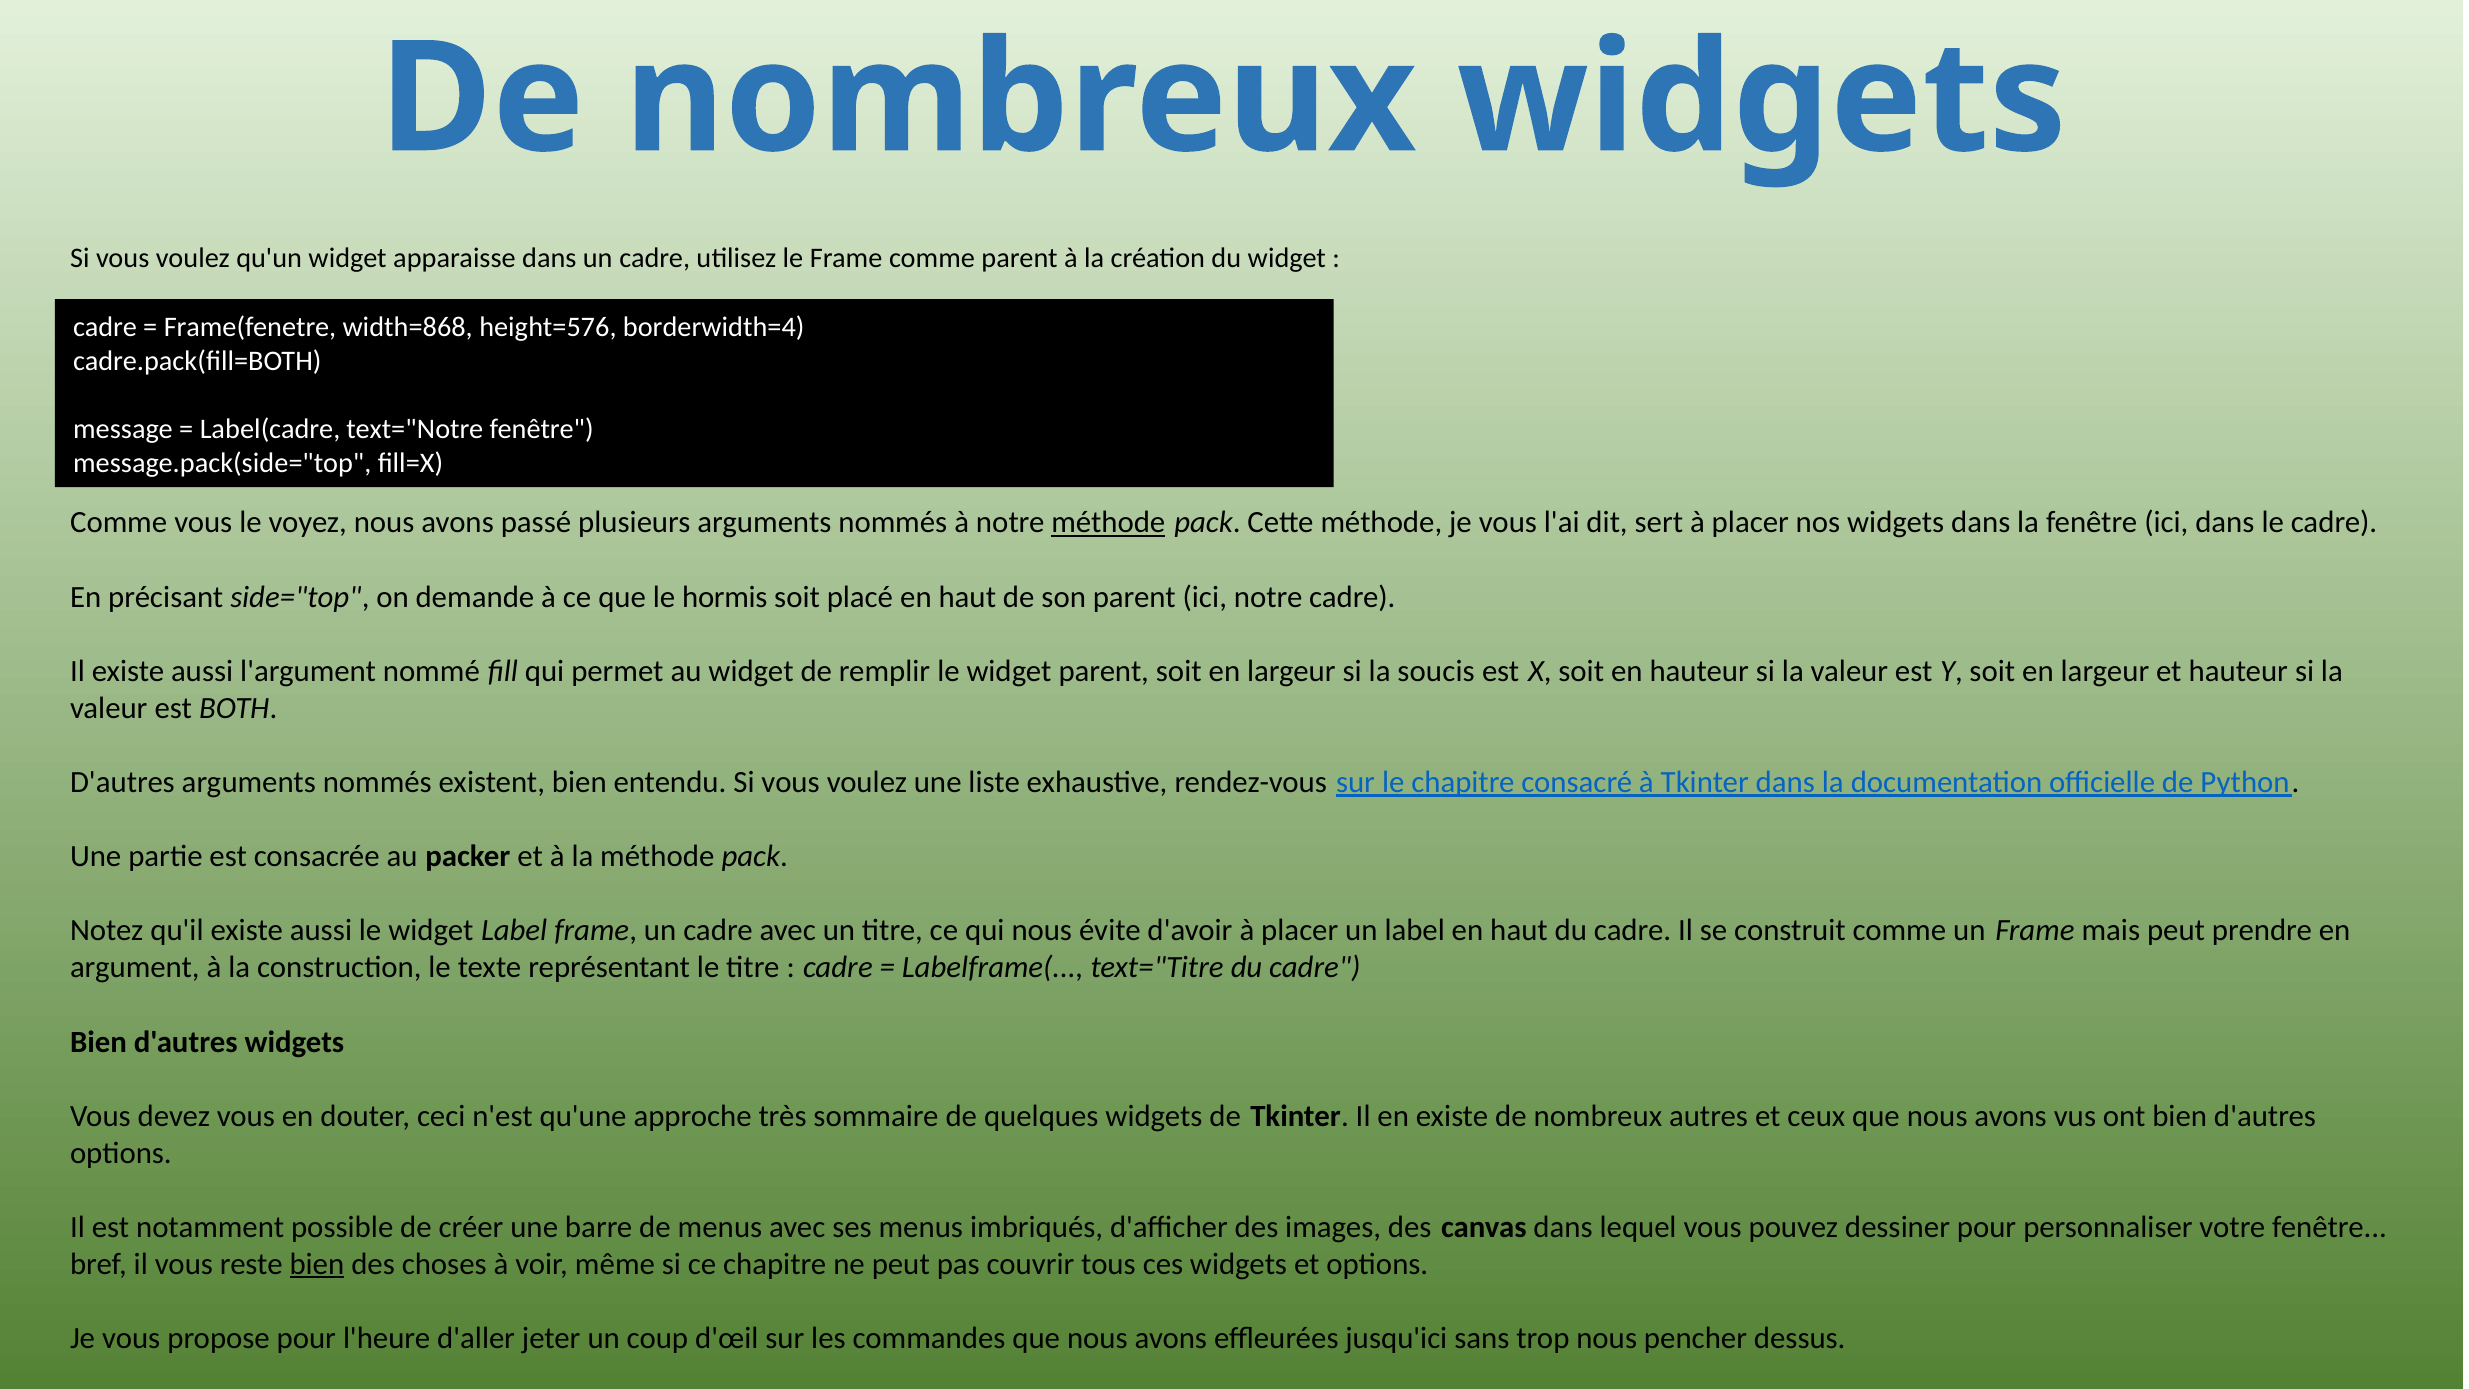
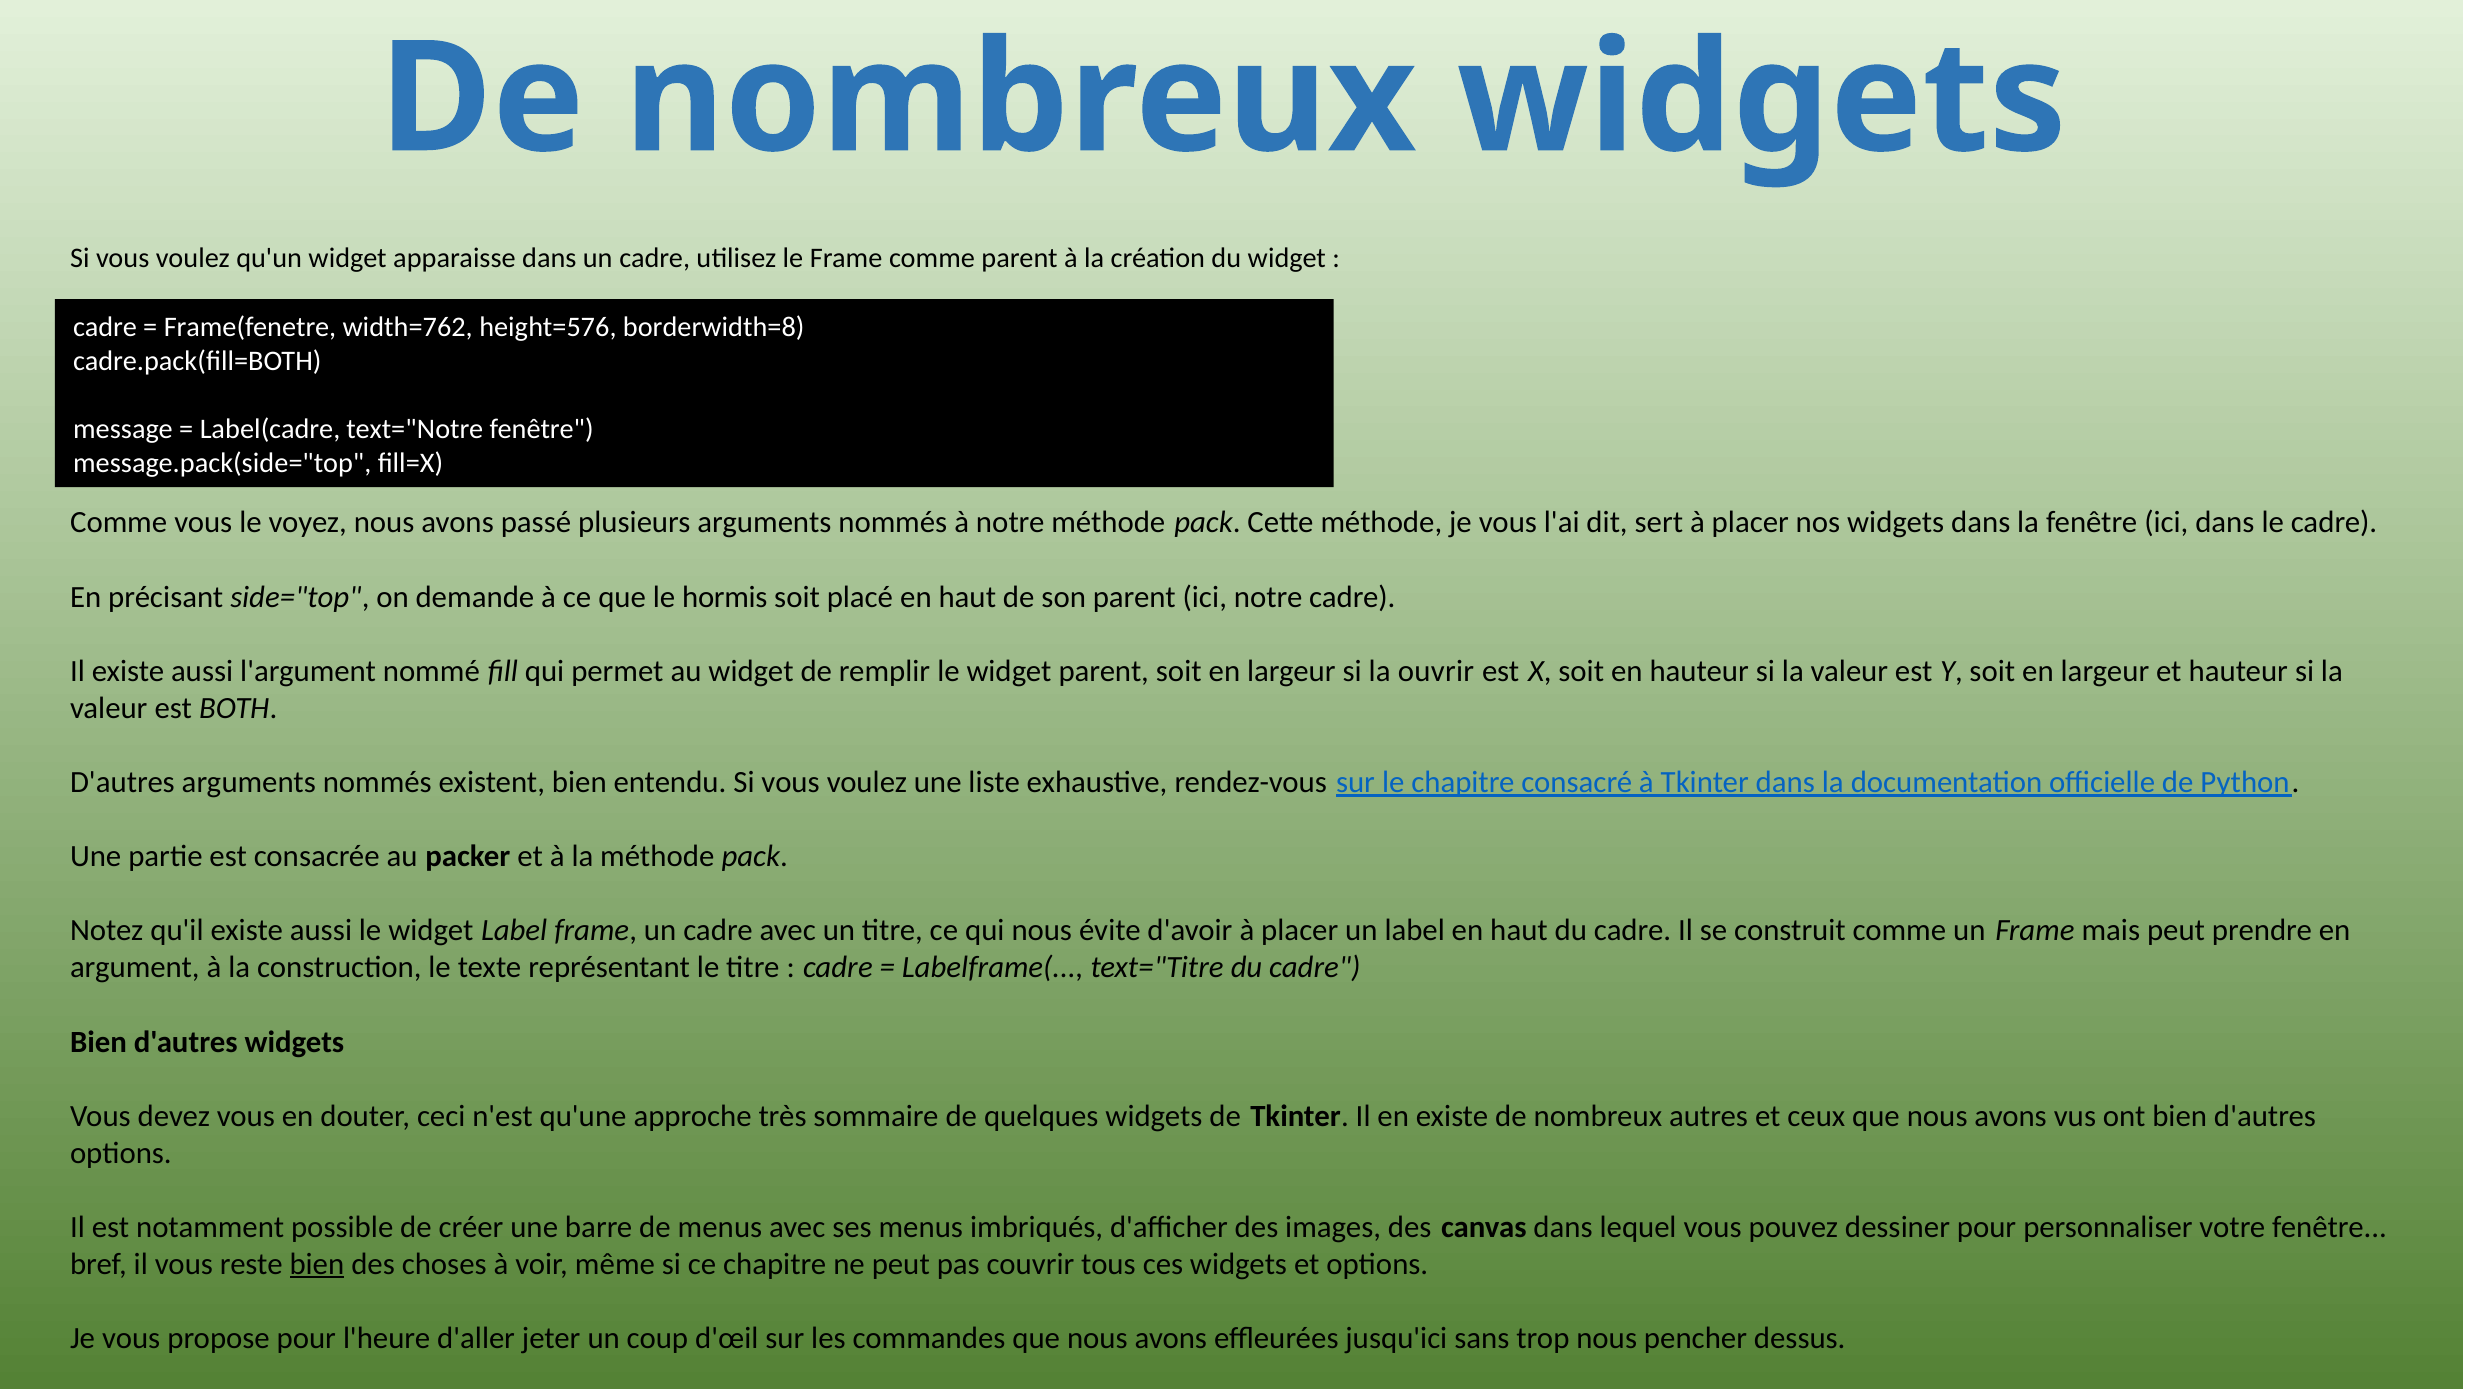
width=868: width=868 -> width=762
borderwidth=4: borderwidth=4 -> borderwidth=8
méthode at (1108, 523) underline: present -> none
soucis: soucis -> ouvrir
